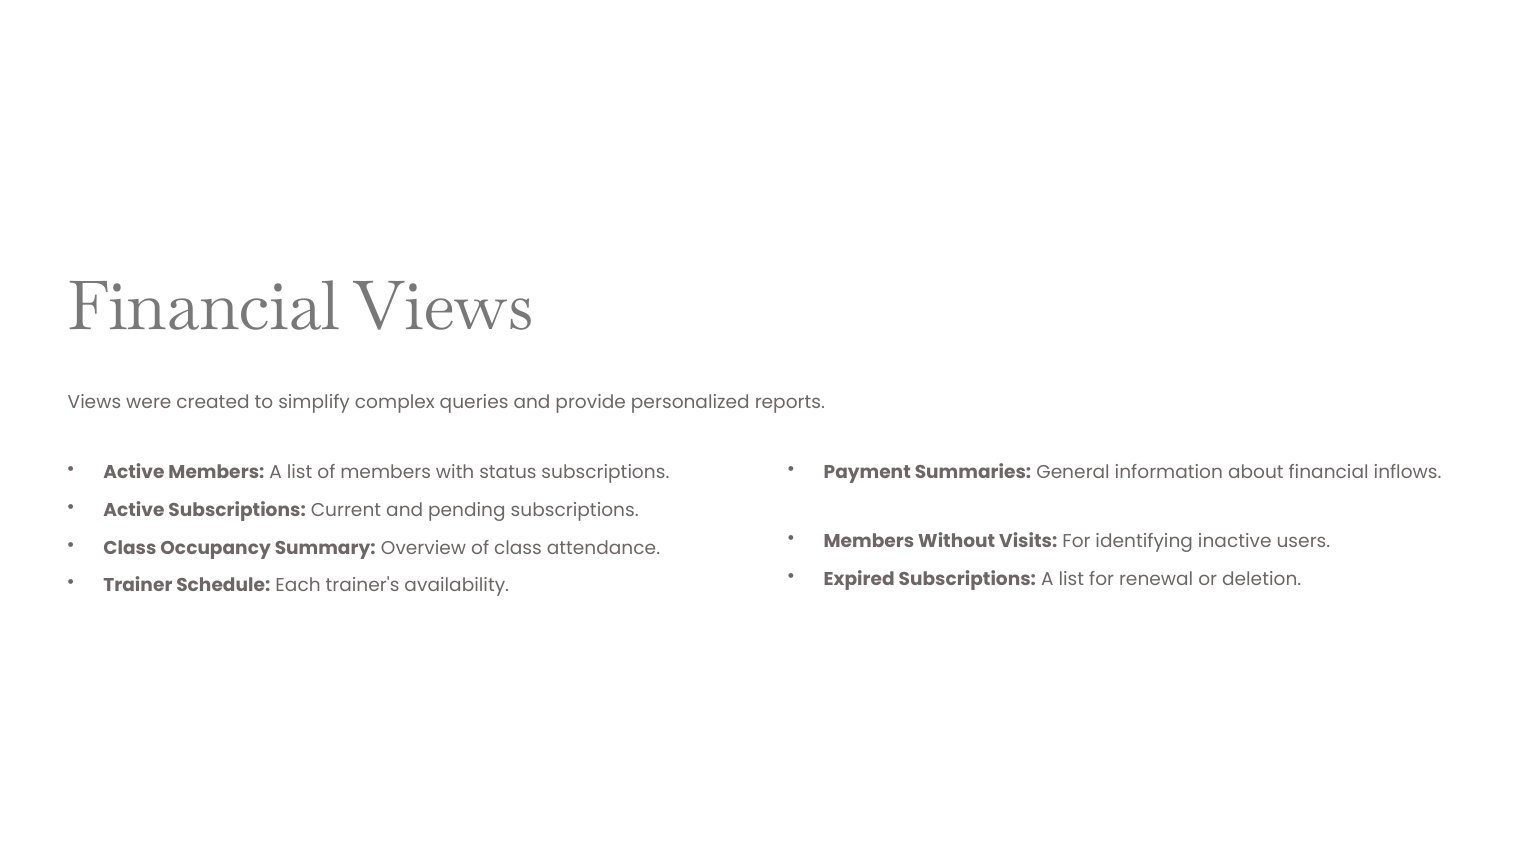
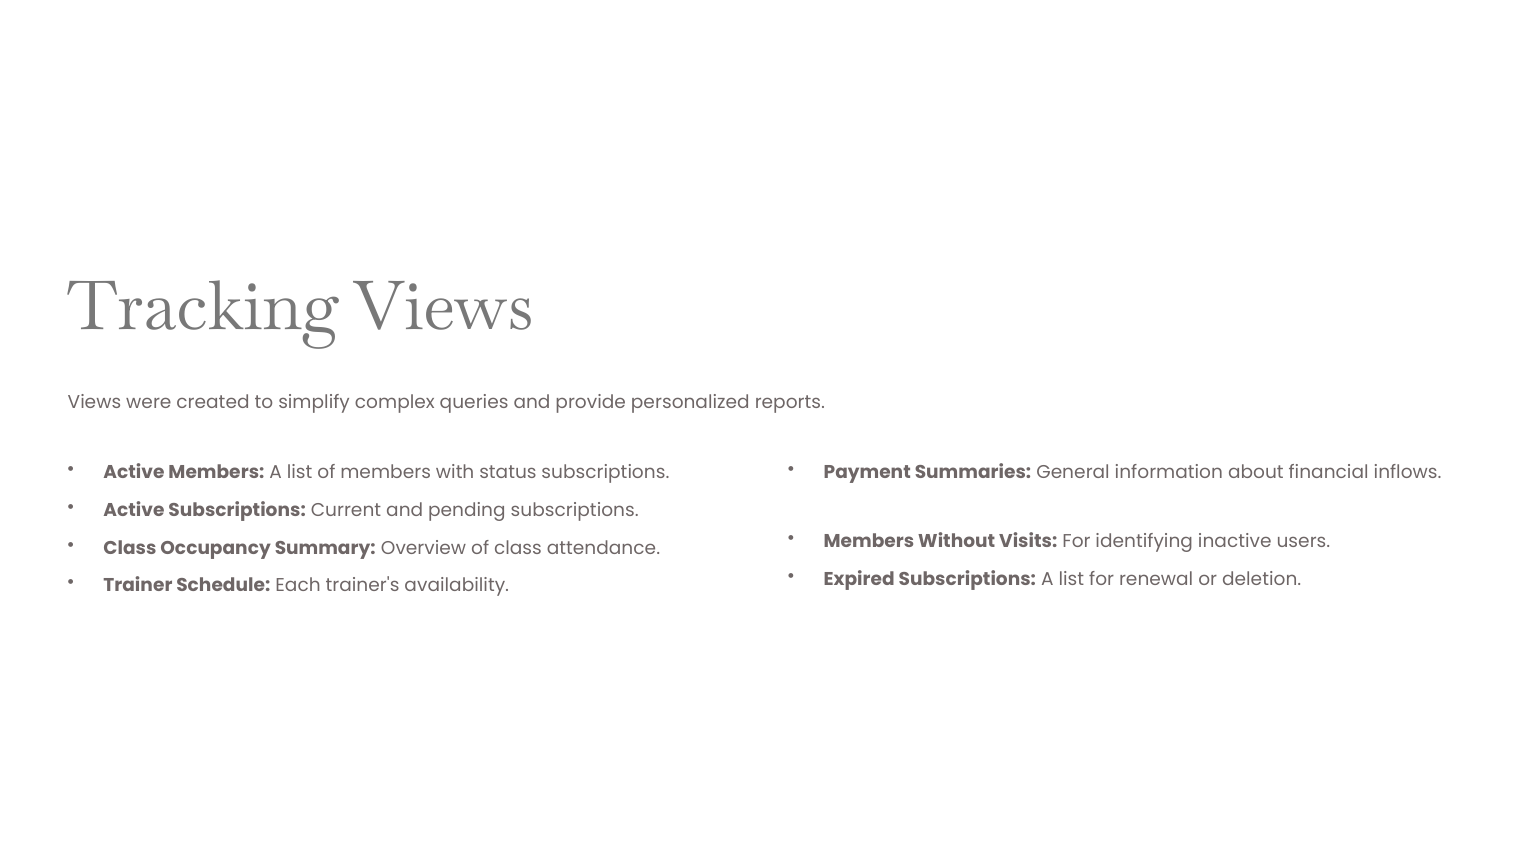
Financial at (204, 307): Financial -> Tracking
